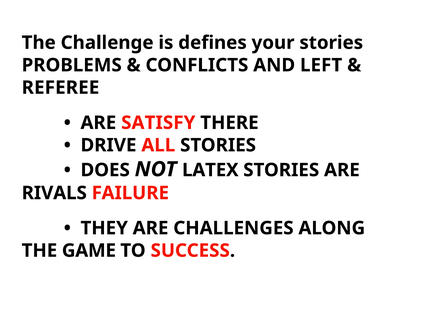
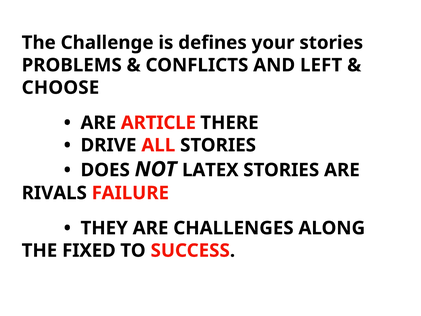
REFEREE: REFEREE -> CHOOSE
SATISFY: SATISFY -> ARTICLE
GAME: GAME -> FIXED
